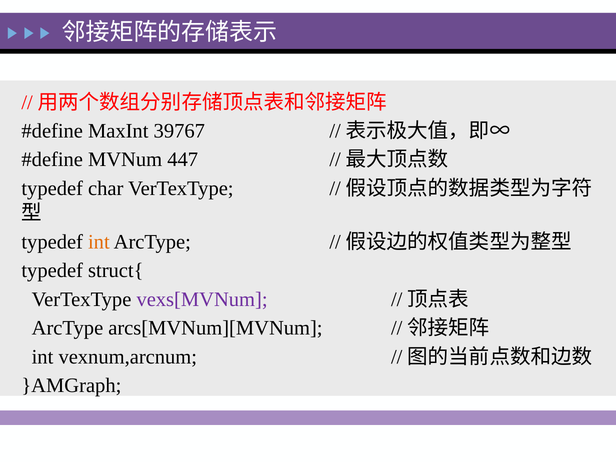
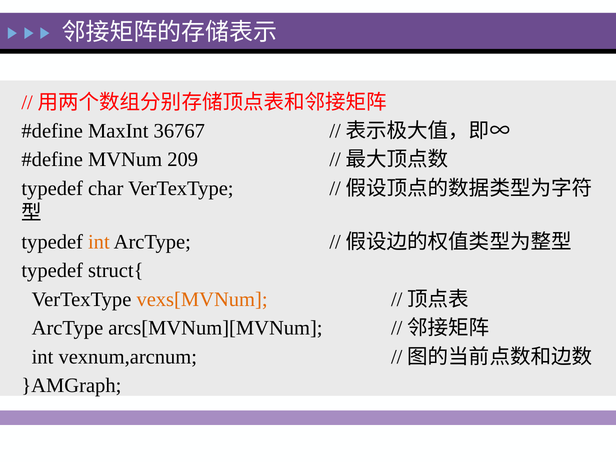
39767: 39767 -> 36767
447: 447 -> 209
vexs[MVNum colour: purple -> orange
